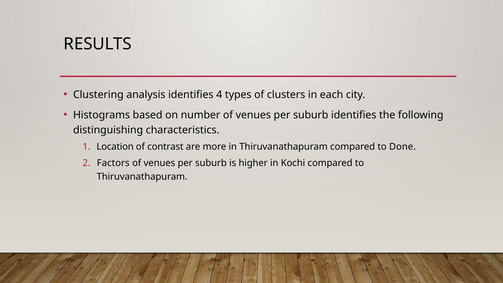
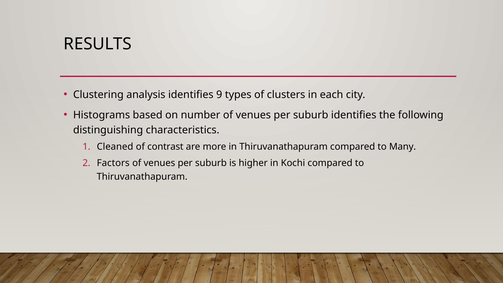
4: 4 -> 9
Location: Location -> Cleaned
Done: Done -> Many
